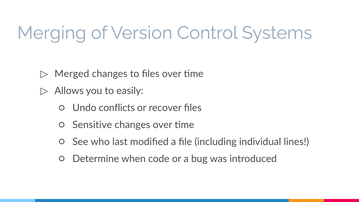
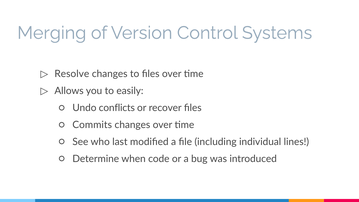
Merged: Merged -> Resolve
Sensitive: Sensitive -> Commits
